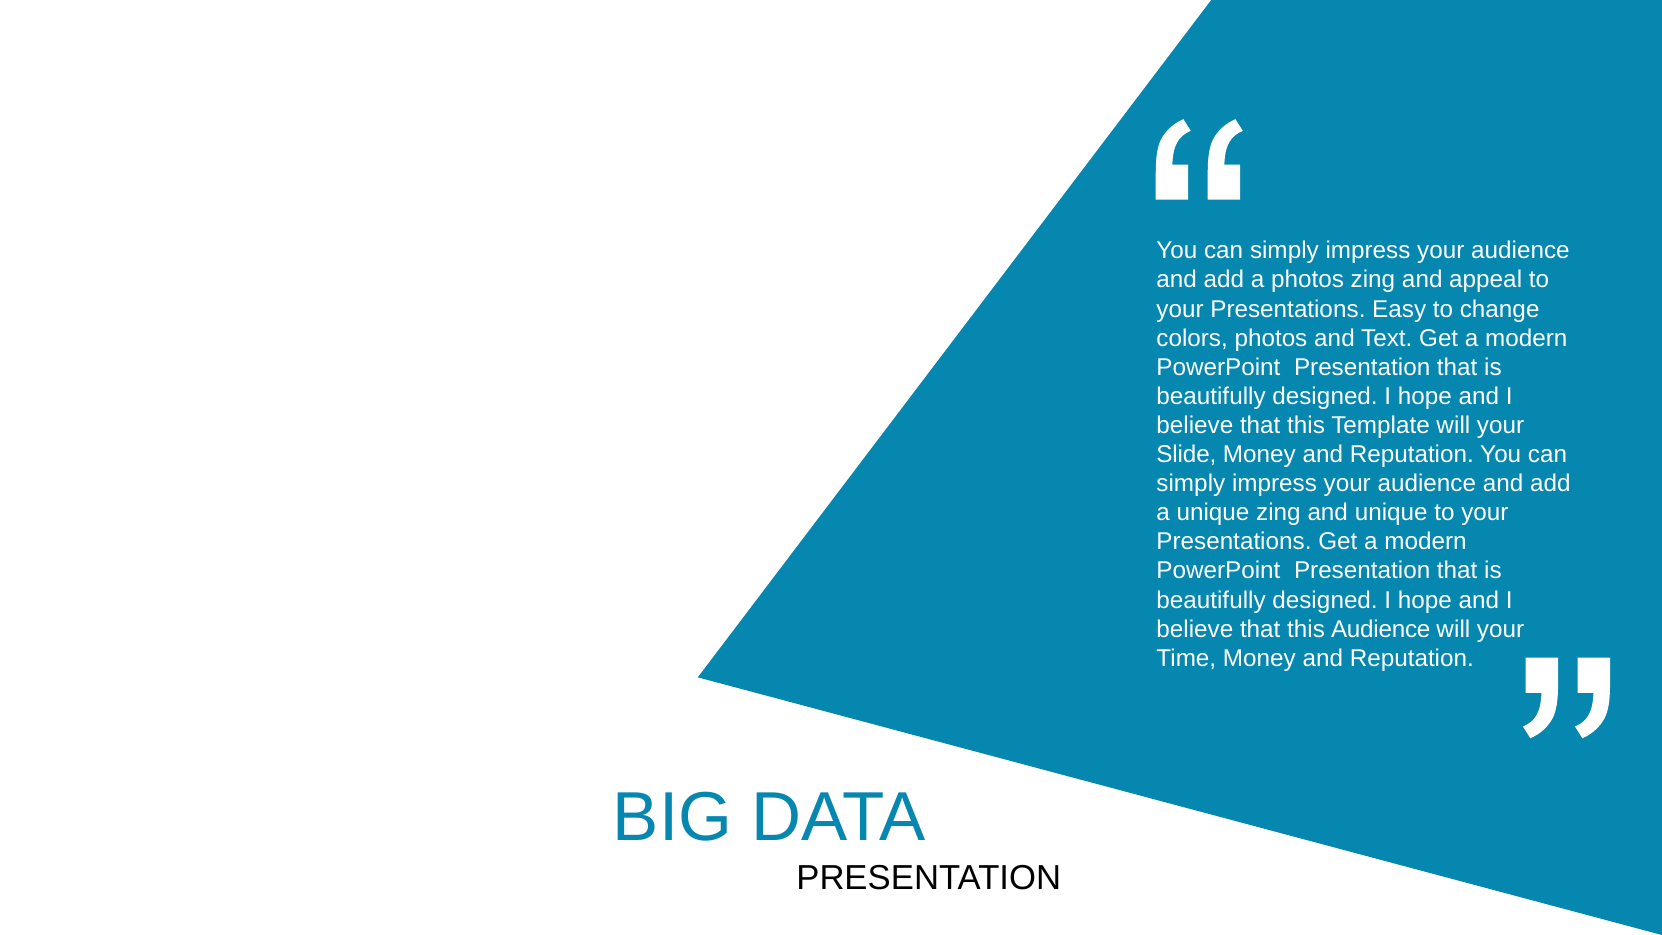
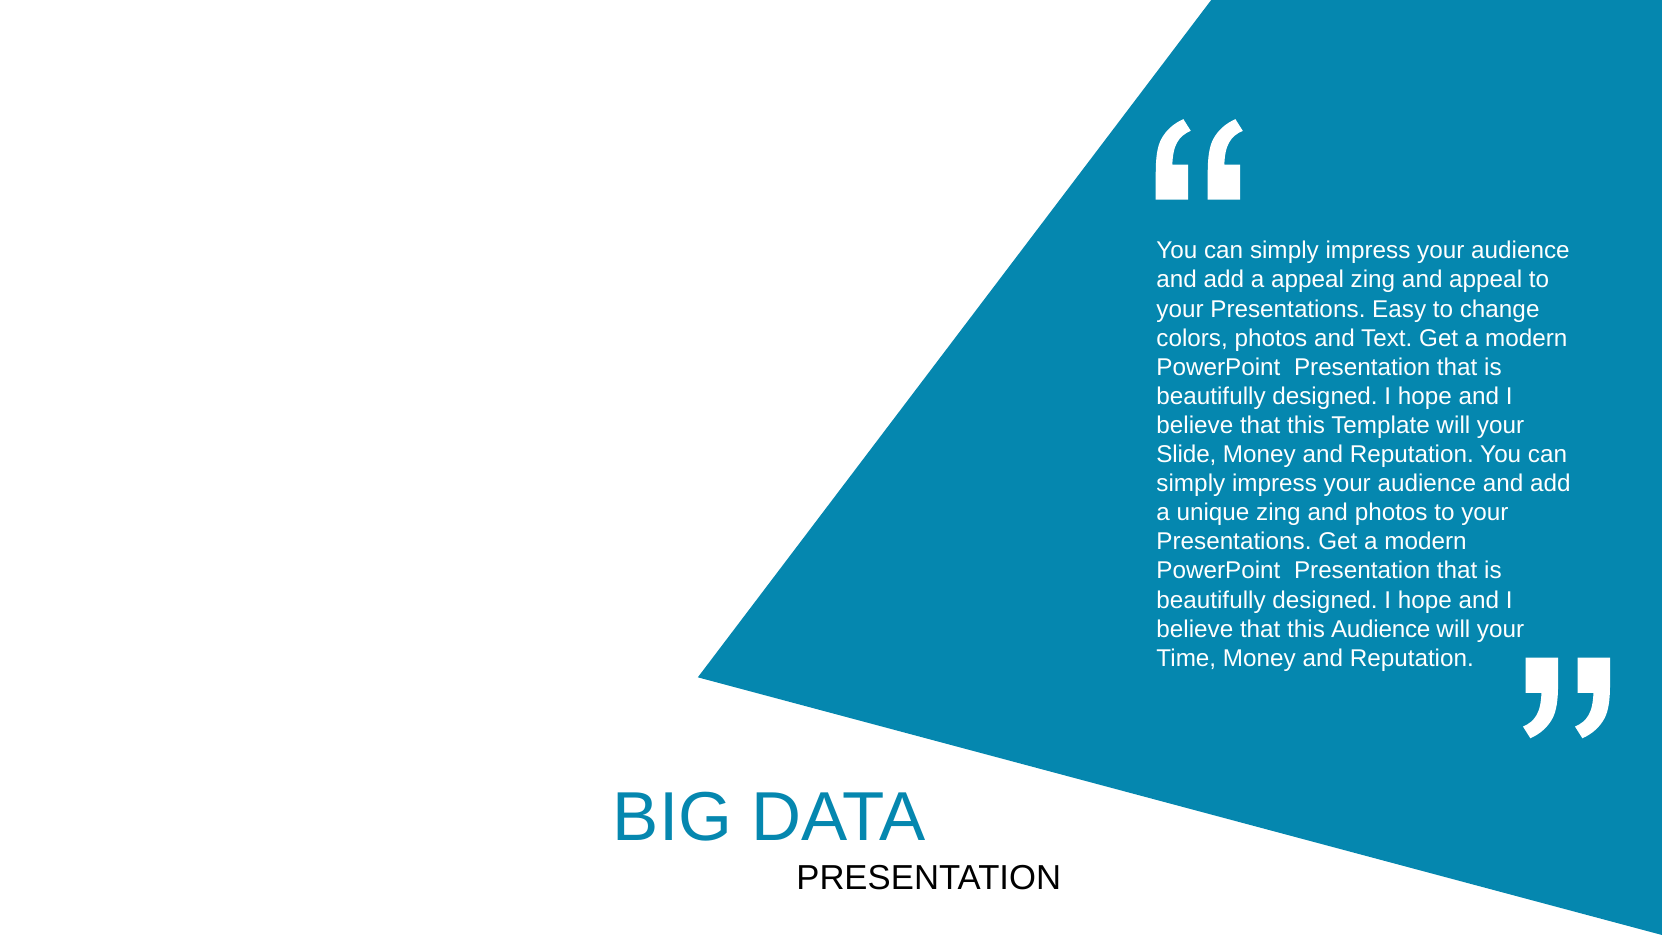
a photos: photos -> appeal
and unique: unique -> photos
